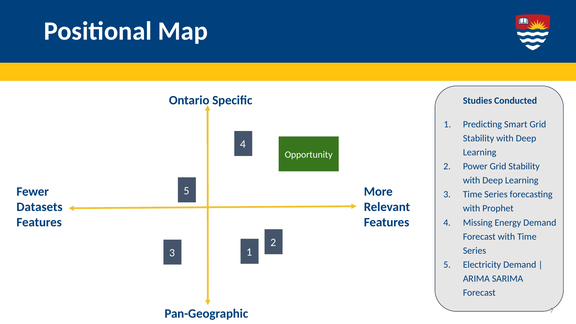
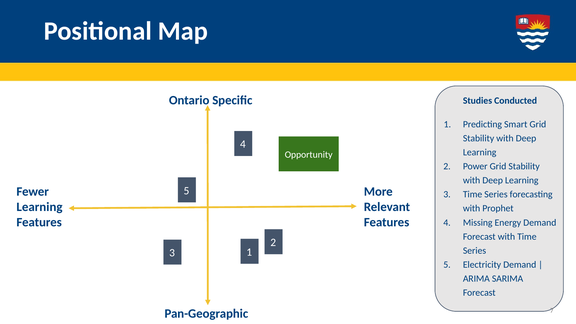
Datasets at (40, 207): Datasets -> Learning
